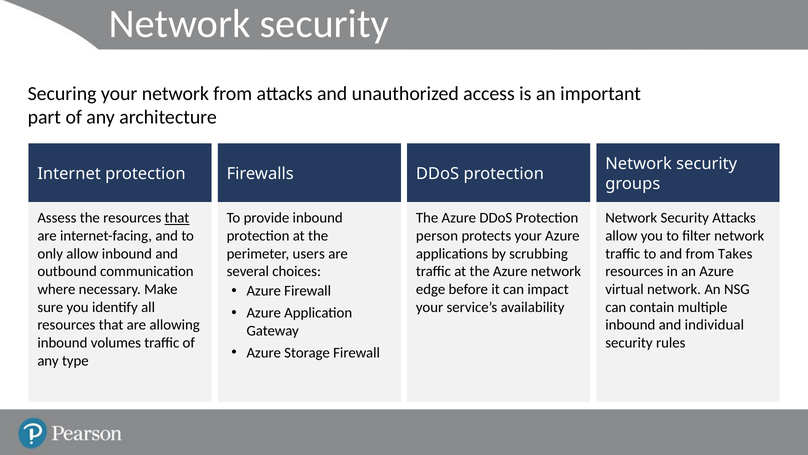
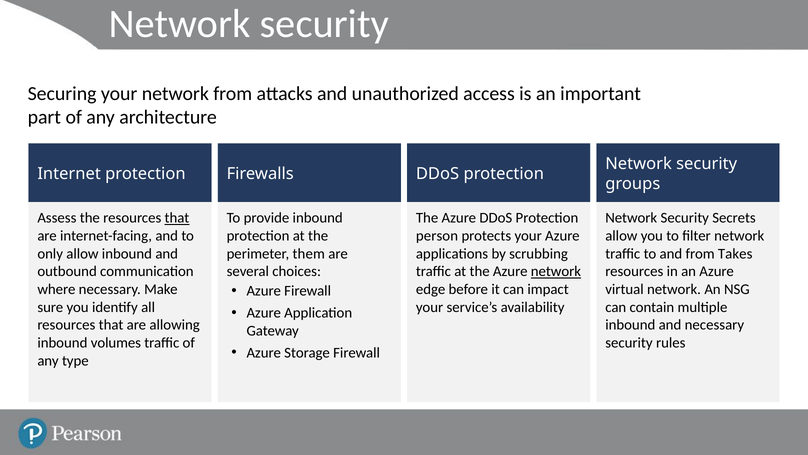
Security Attacks: Attacks -> Secrets
users: users -> them
network at (556, 271) underline: none -> present
and individual: individual -> necessary
